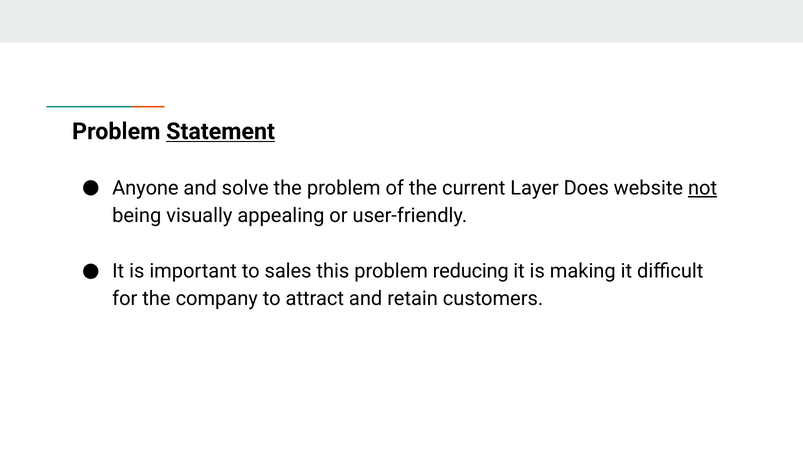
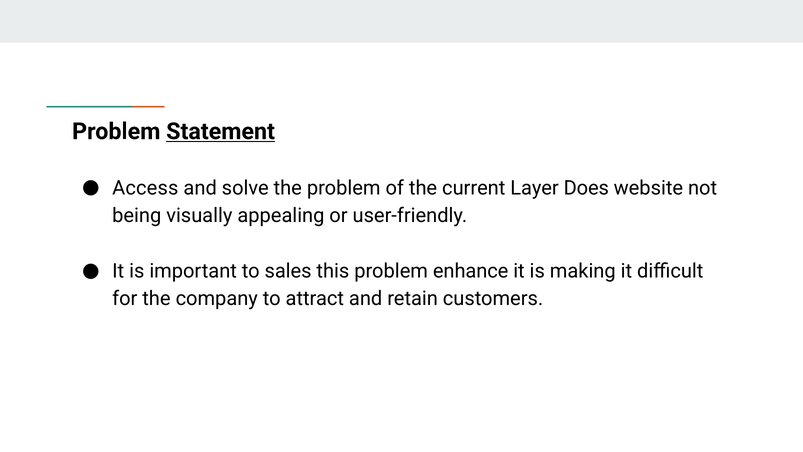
Anyone: Anyone -> Access
not underline: present -> none
reducing: reducing -> enhance
